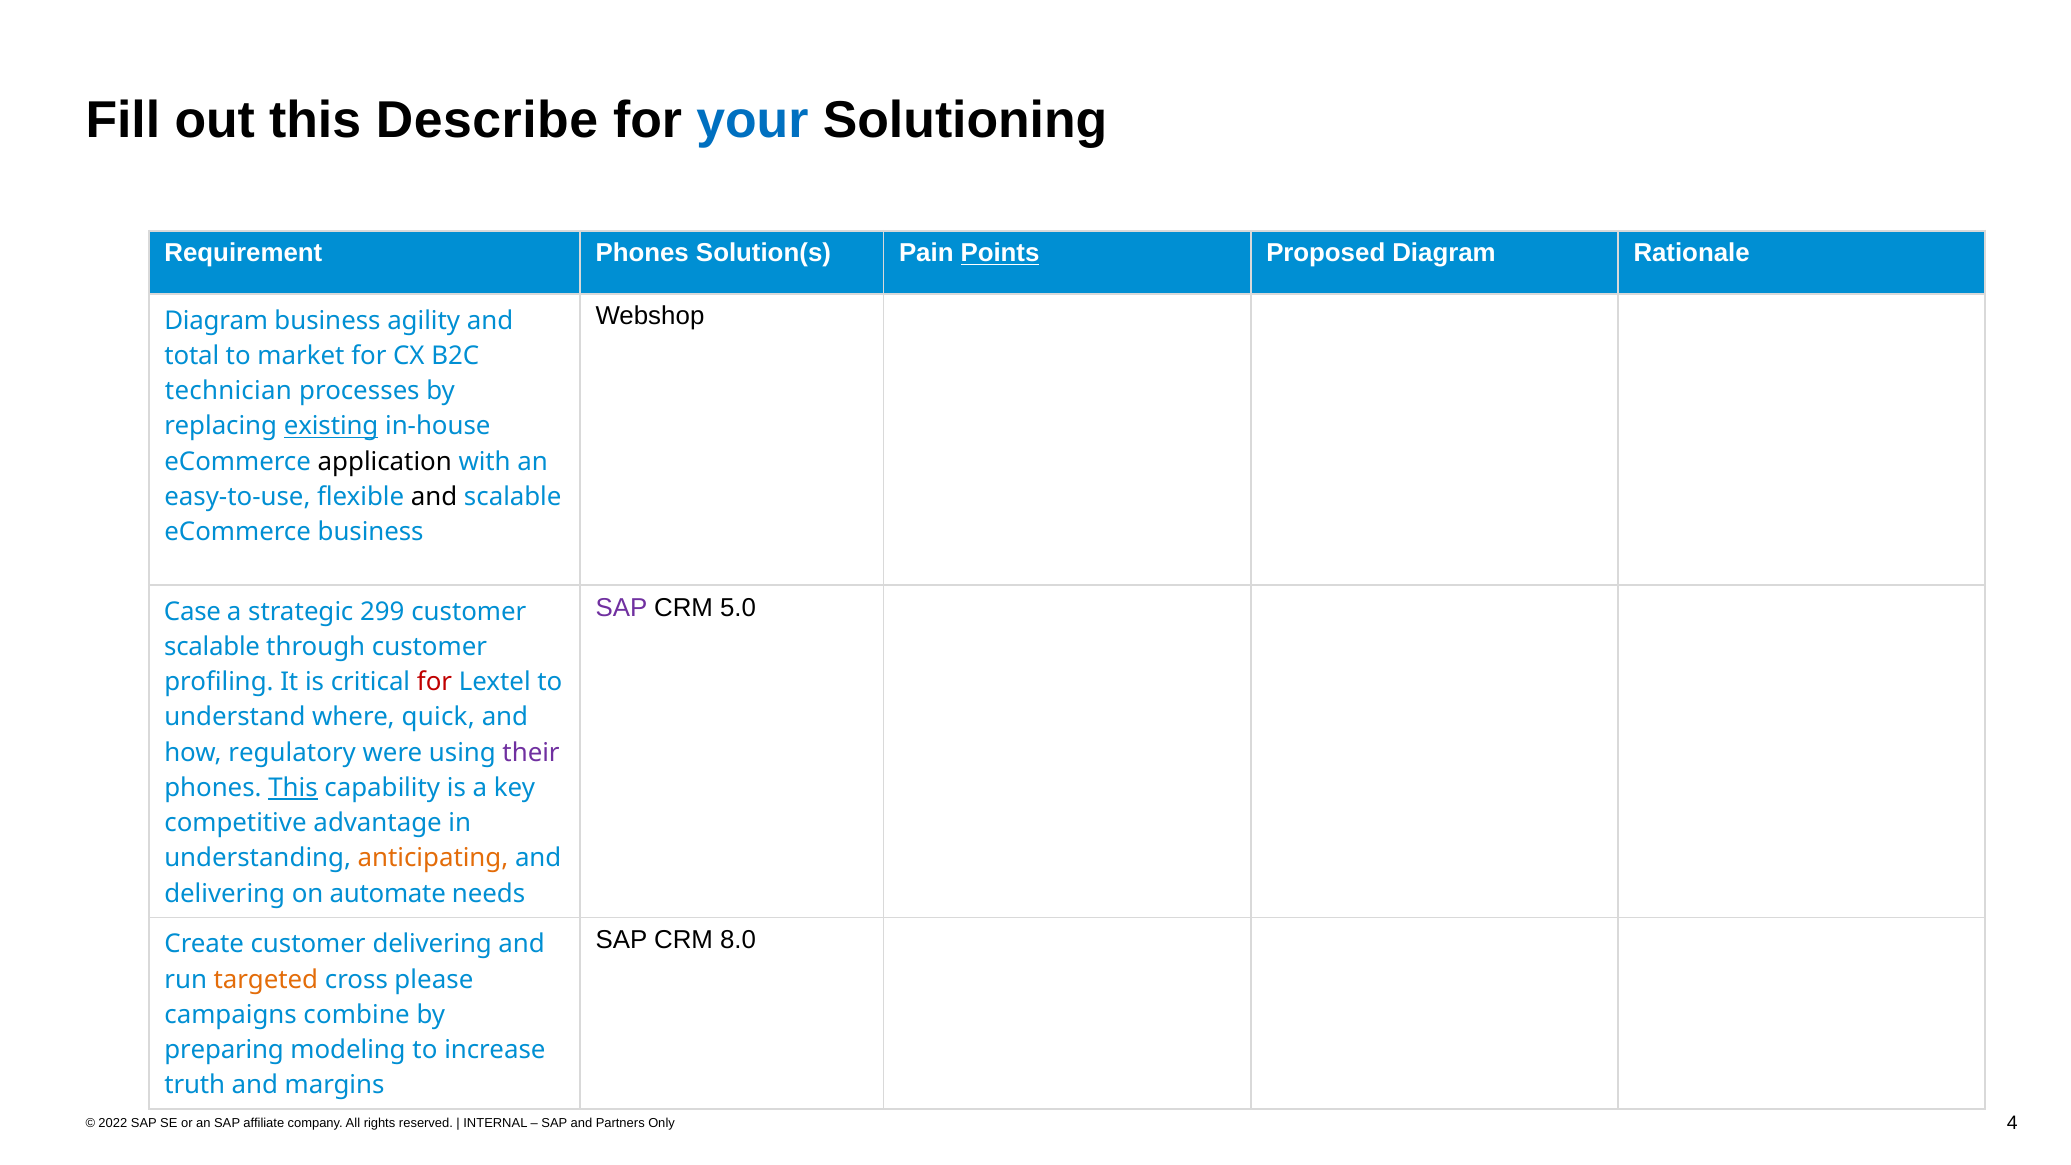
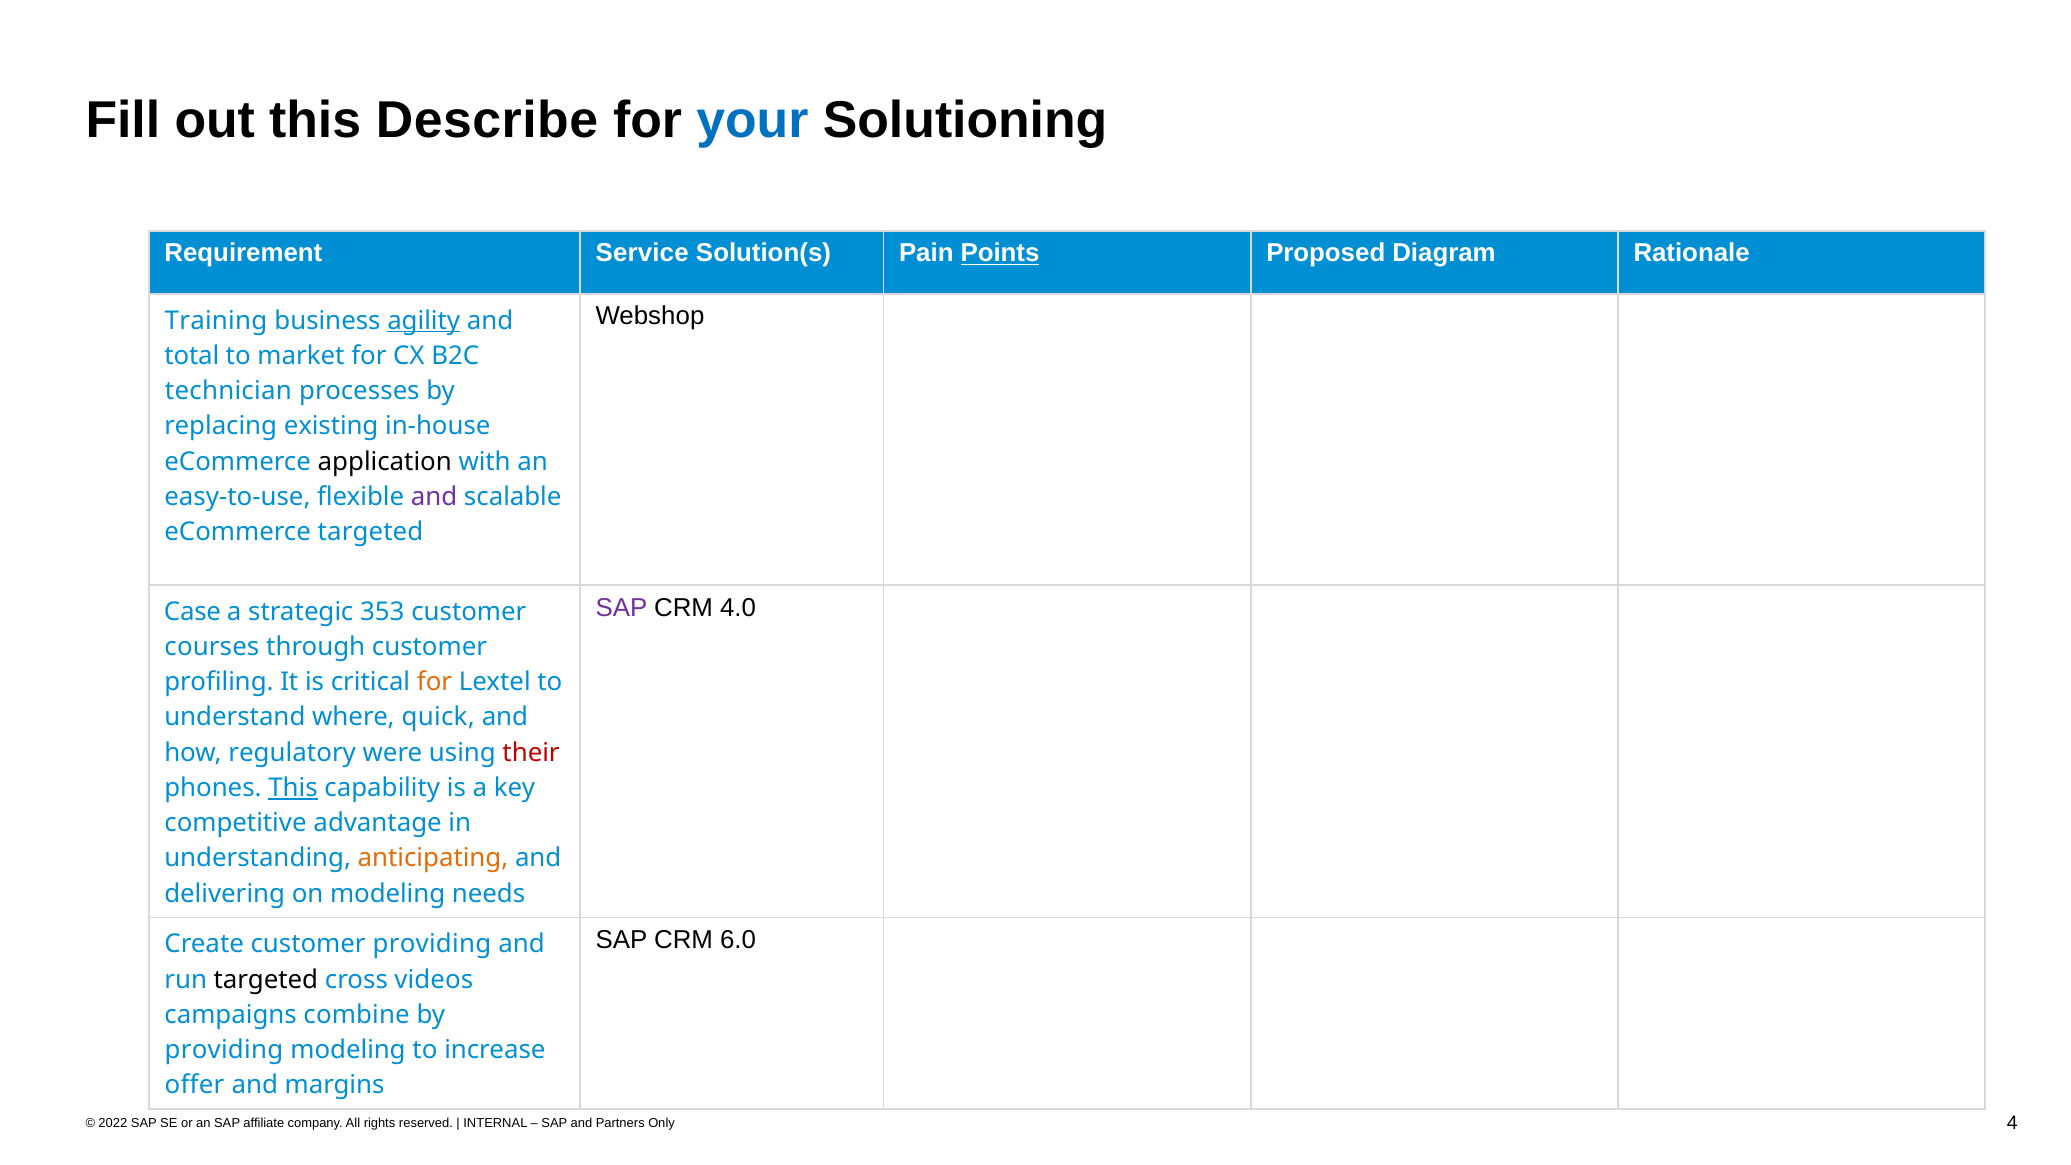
Requirement Phones: Phones -> Service
Diagram at (216, 321): Diagram -> Training
agility underline: none -> present
existing underline: present -> none
and at (434, 497) colour: black -> purple
eCommerce business: business -> targeted
5.0: 5.0 -> 4.0
299: 299 -> 353
scalable at (212, 647): scalable -> courses
for at (435, 682) colour: red -> orange
their colour: purple -> red
on automate: automate -> modeling
8.0: 8.0 -> 6.0
customer delivering: delivering -> providing
targeted at (266, 979) colour: orange -> black
please: please -> videos
preparing at (224, 1050): preparing -> providing
truth: truth -> offer
